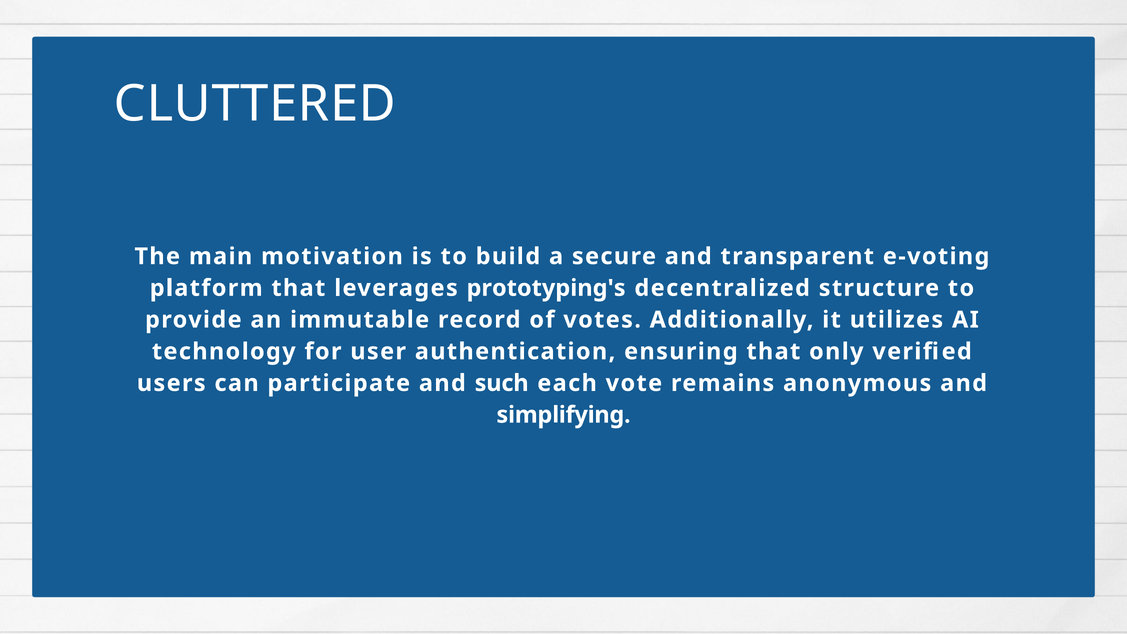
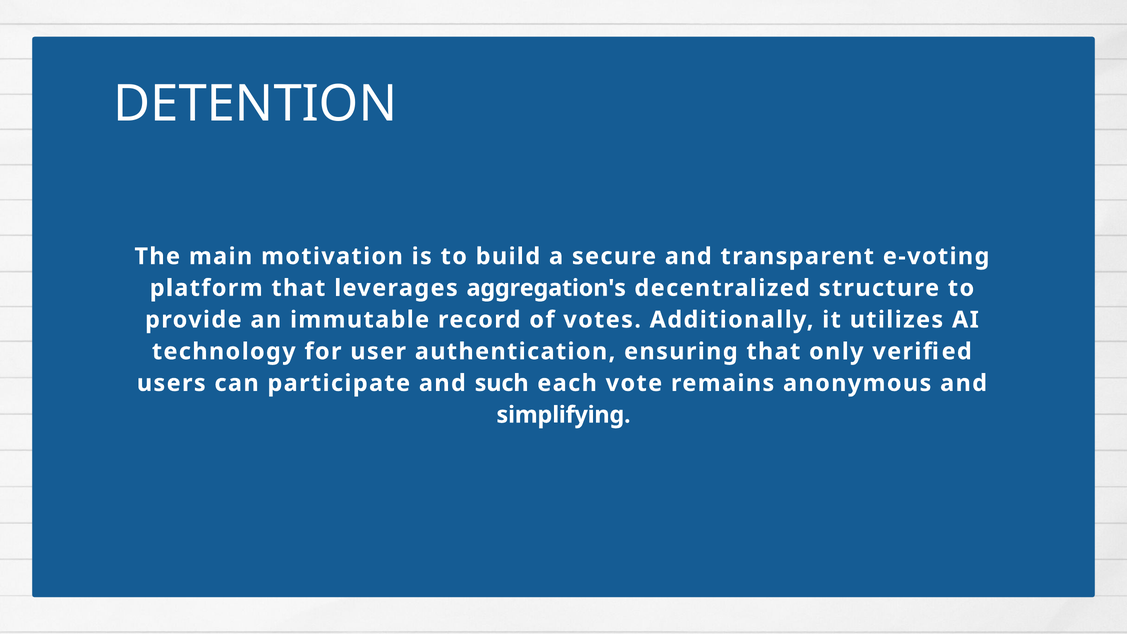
CLUTTERED: CLUTTERED -> DETENTION
prototyping's: prototyping's -> aggregation's
